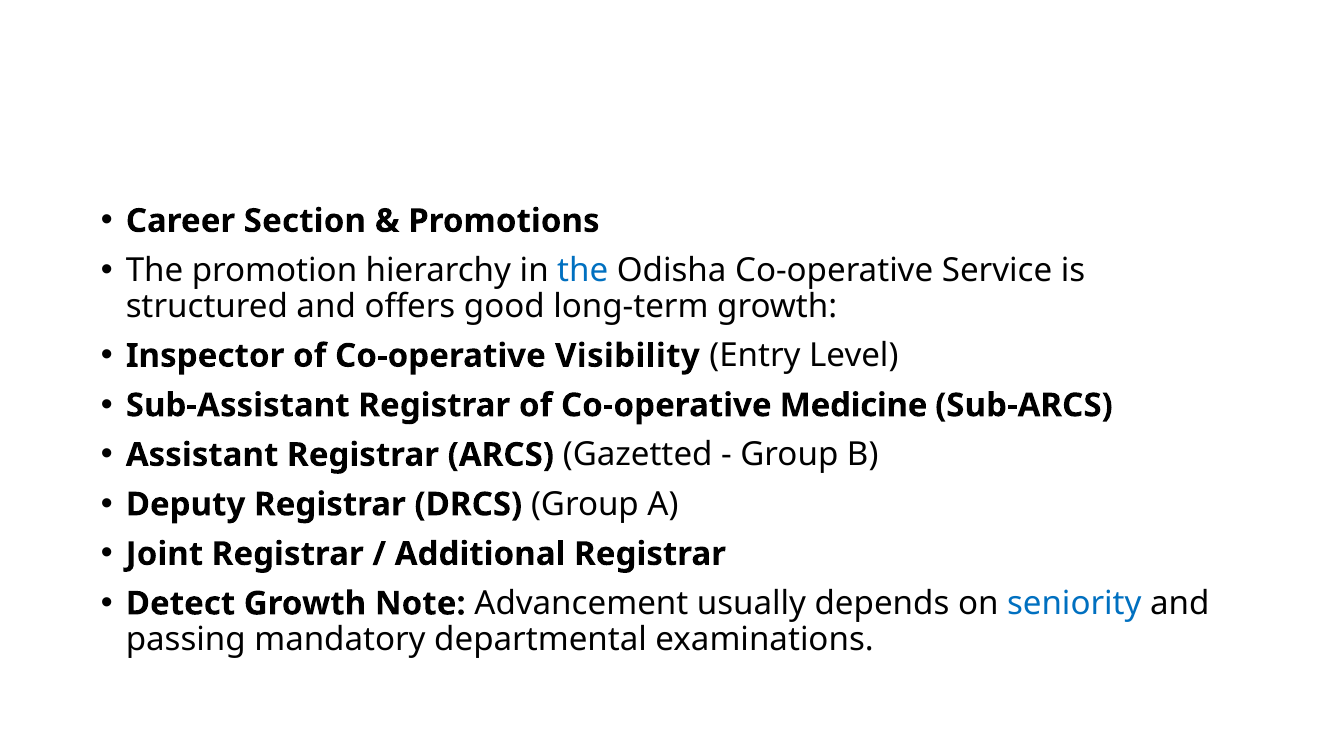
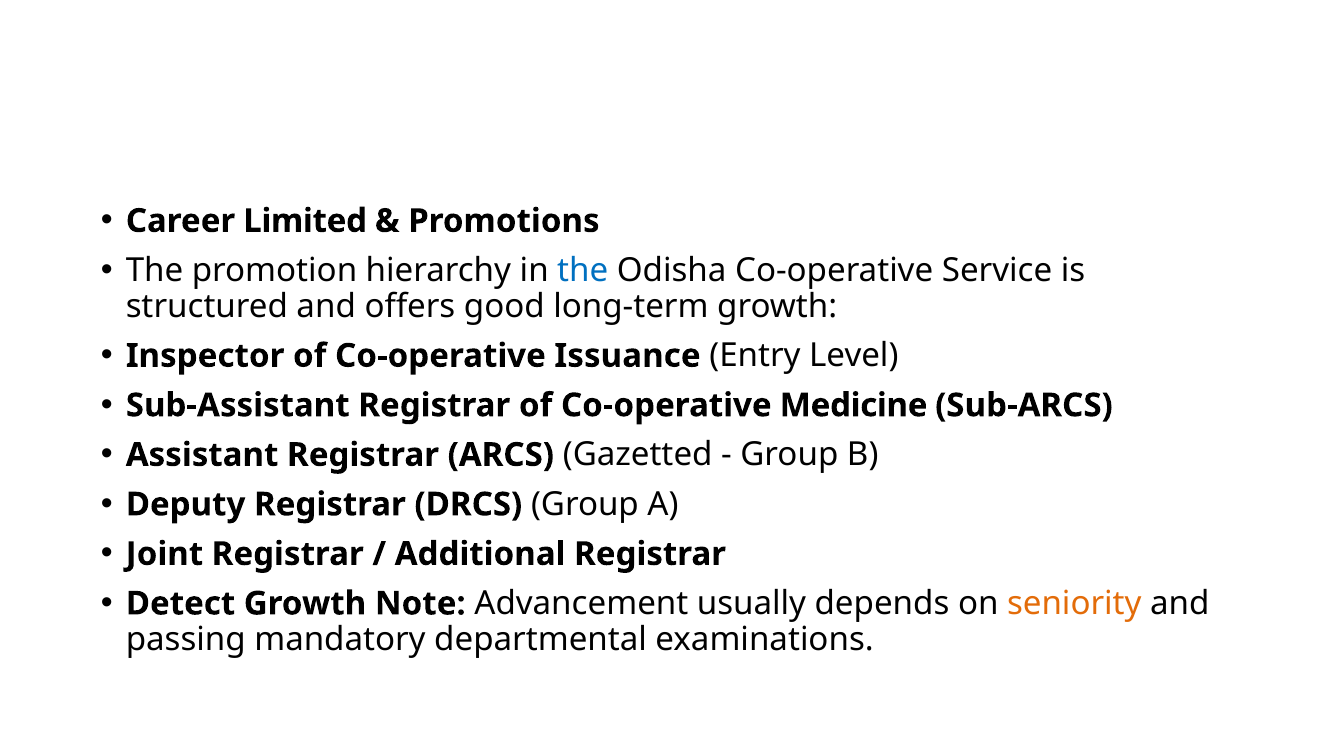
Section: Section -> Limited
Visibility: Visibility -> Issuance
seniority colour: blue -> orange
